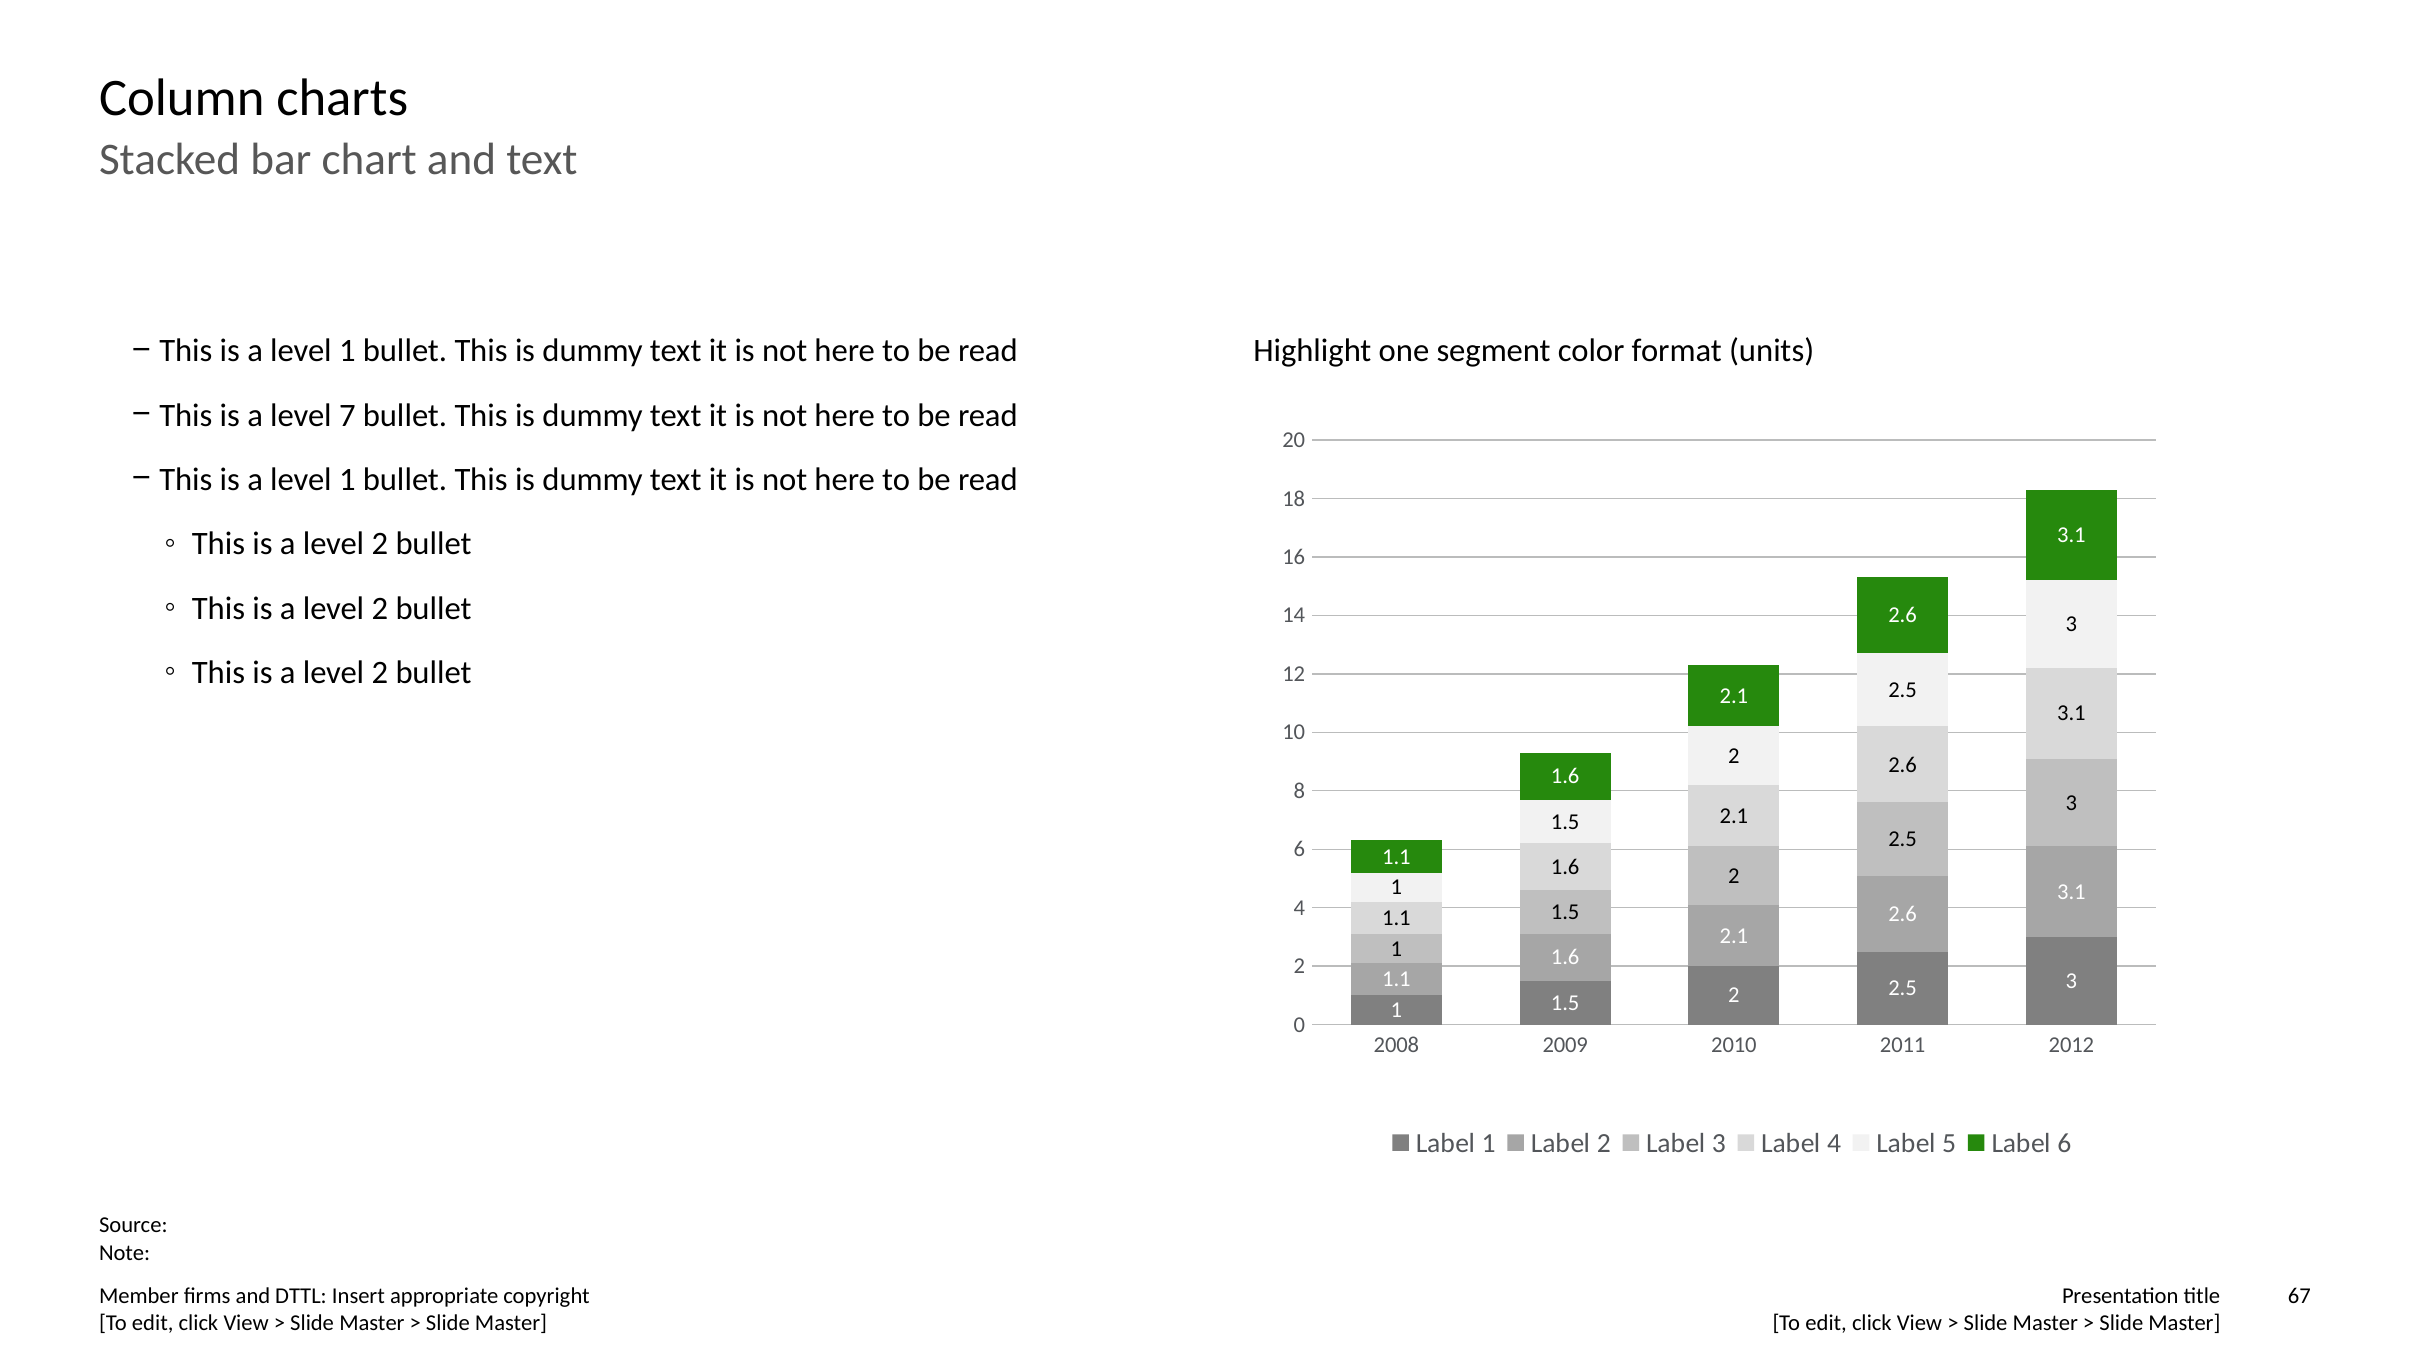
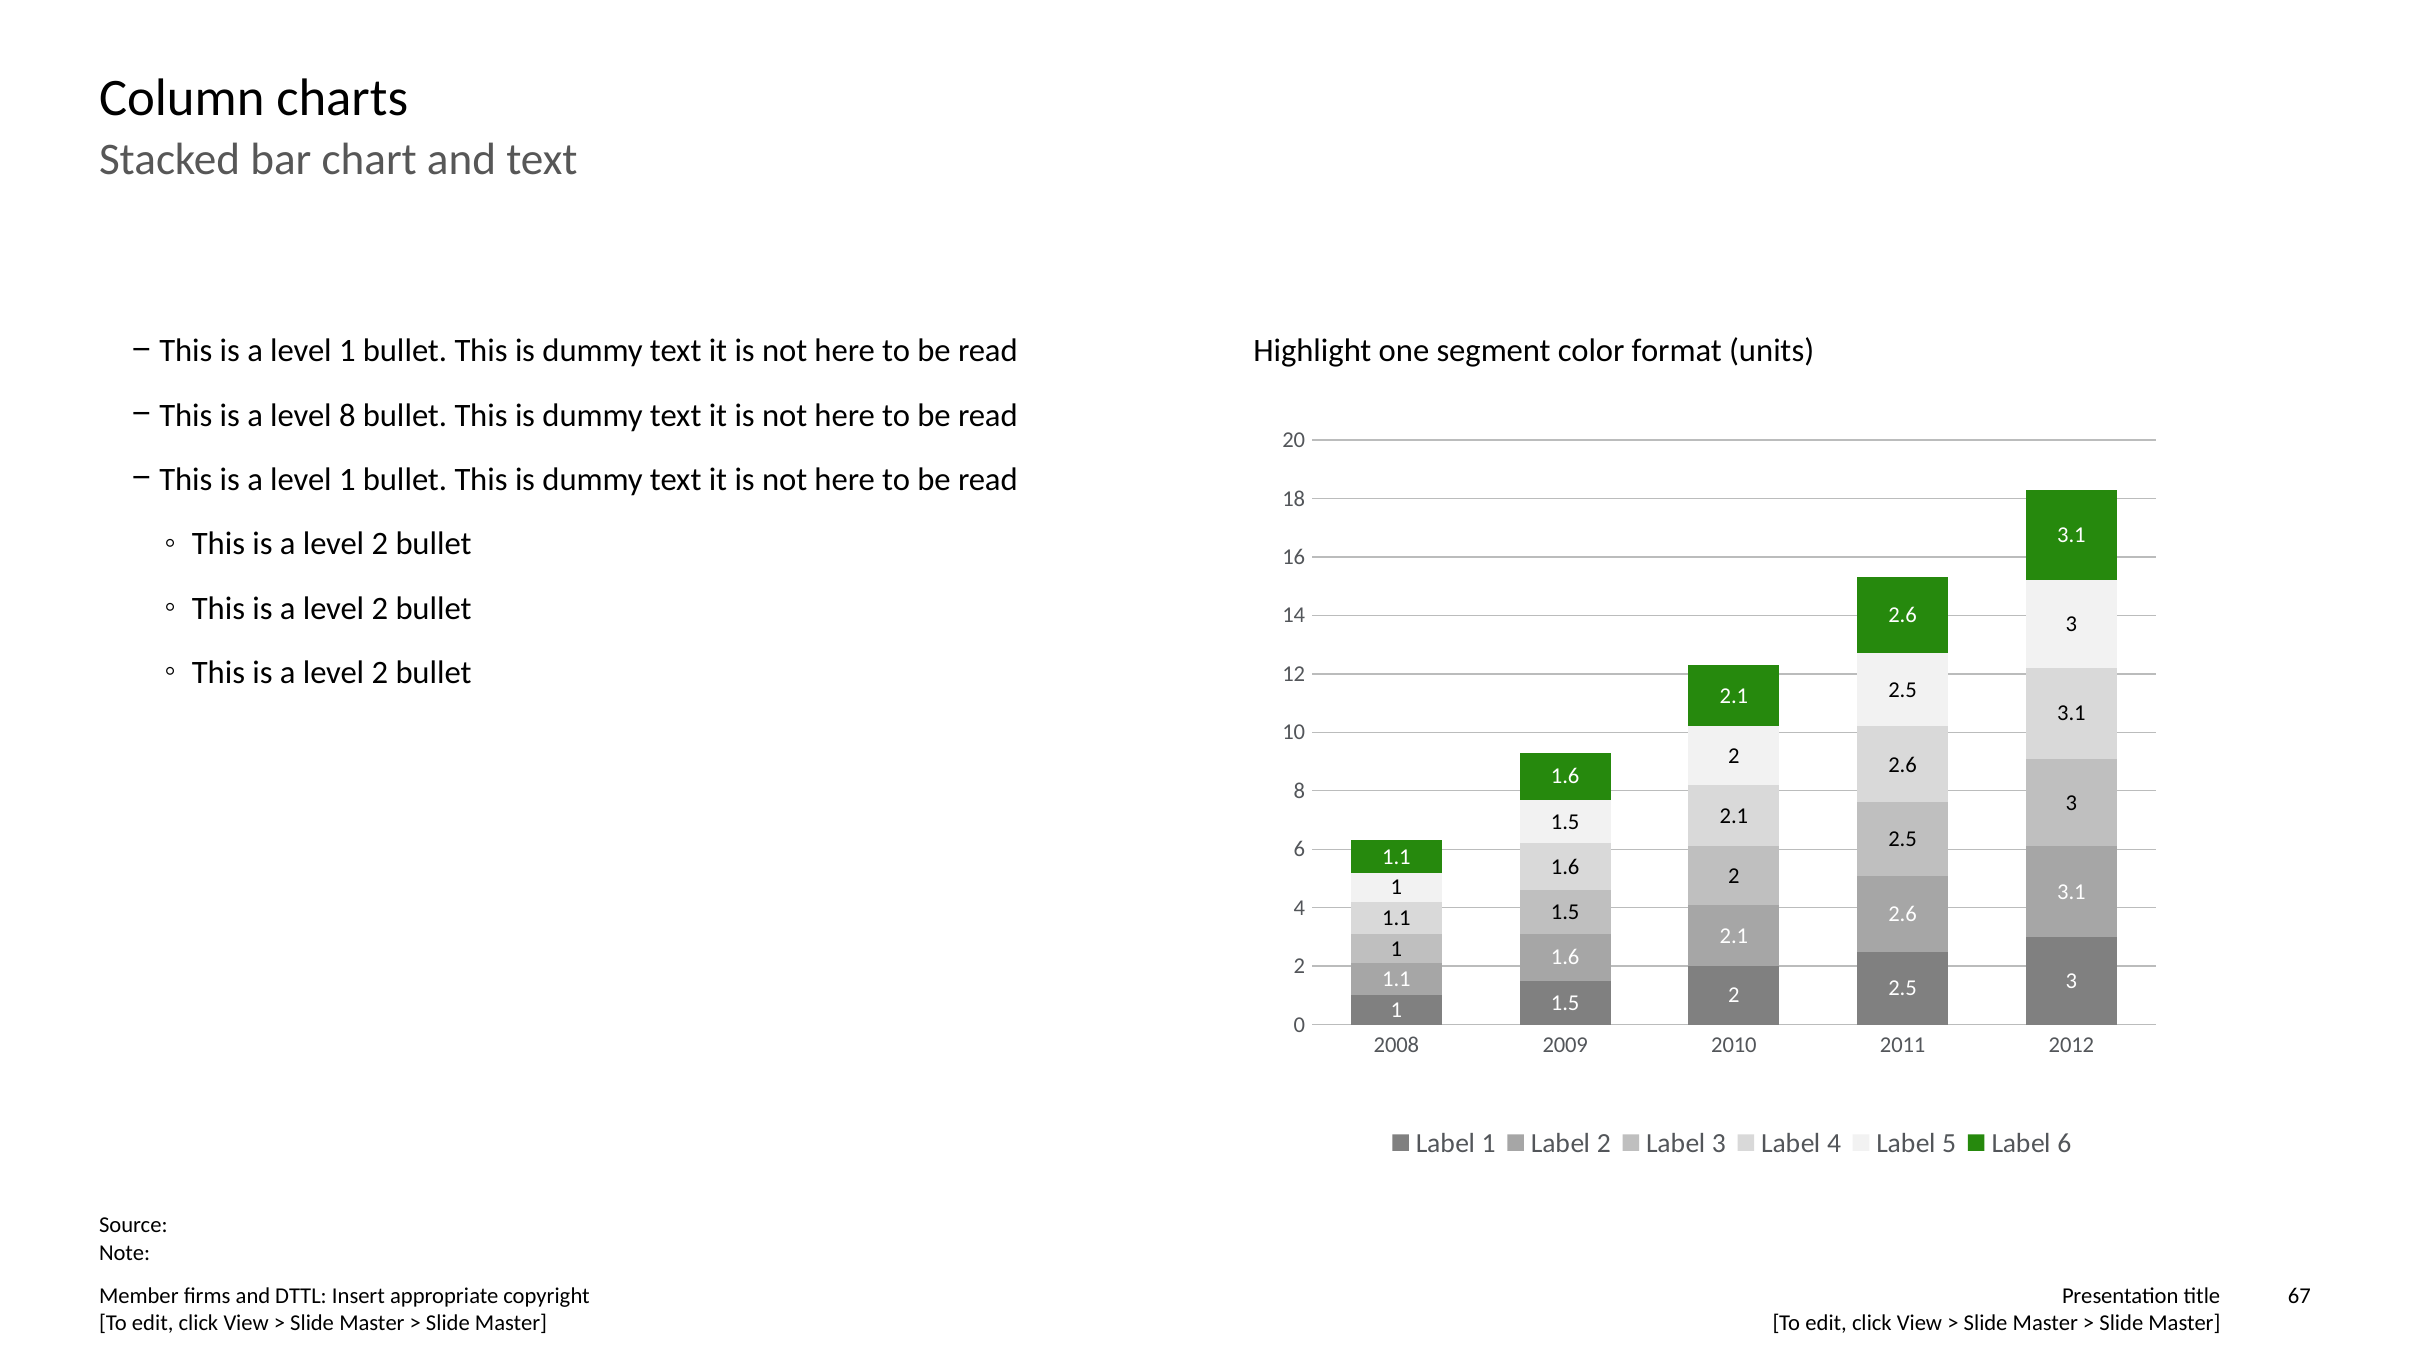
level 7: 7 -> 8
